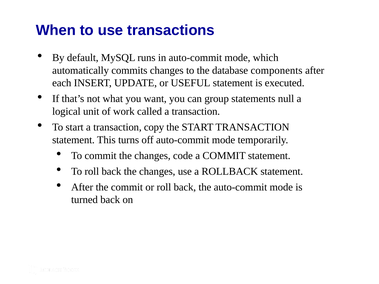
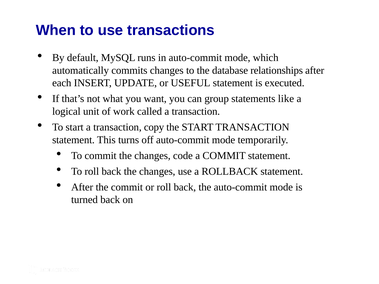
components: components -> relationships
null: null -> like
